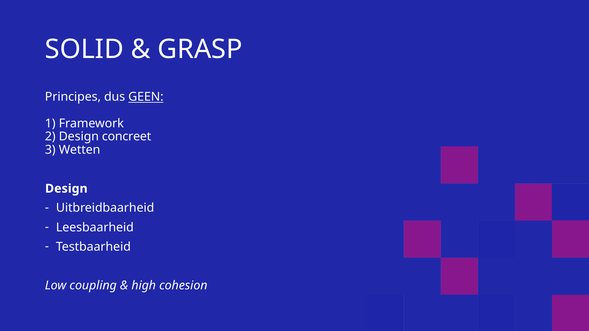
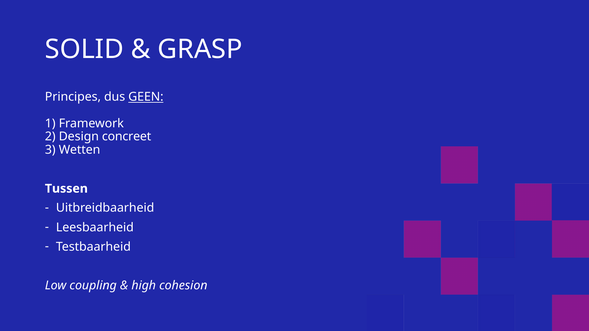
Design at (66, 189): Design -> Tussen
